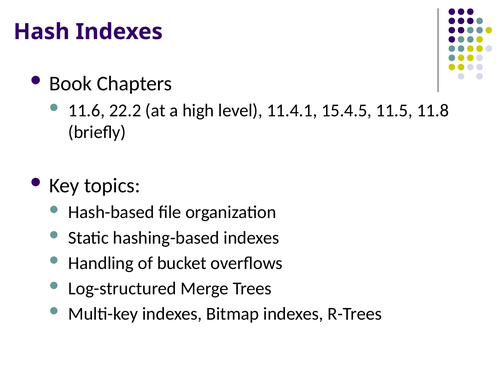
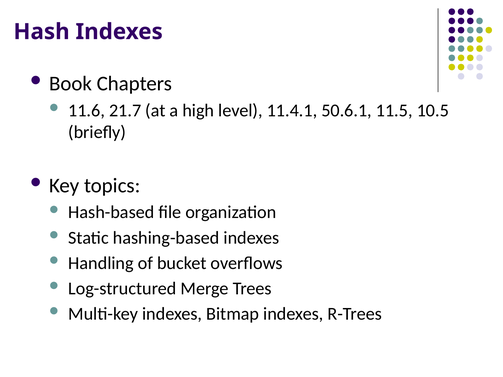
22.2: 22.2 -> 21.7
15.4.5: 15.4.5 -> 50.6.1
11.8: 11.8 -> 10.5
